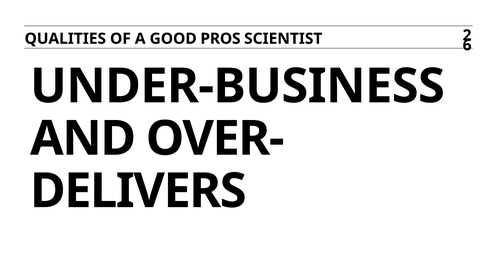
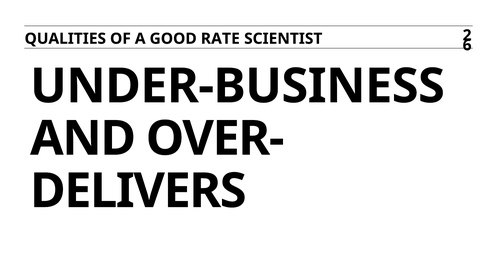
PROS: PROS -> RATE
